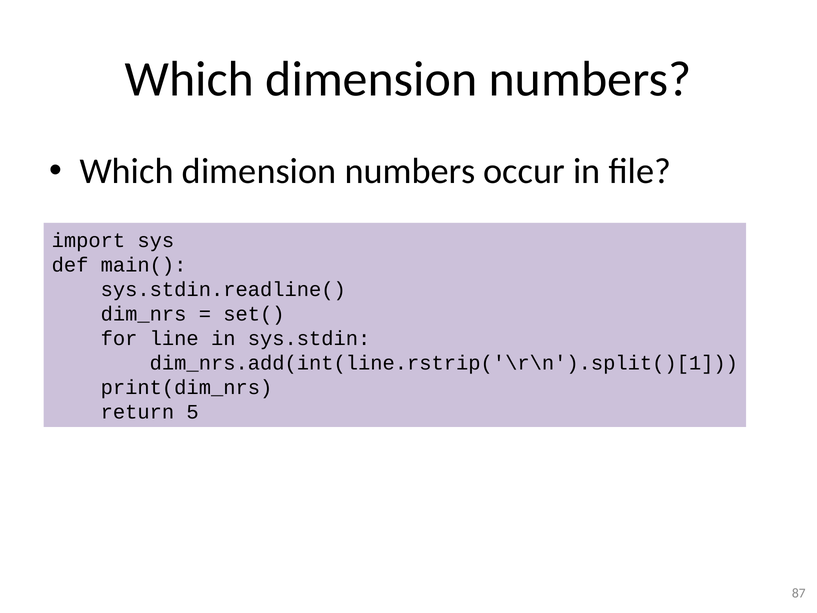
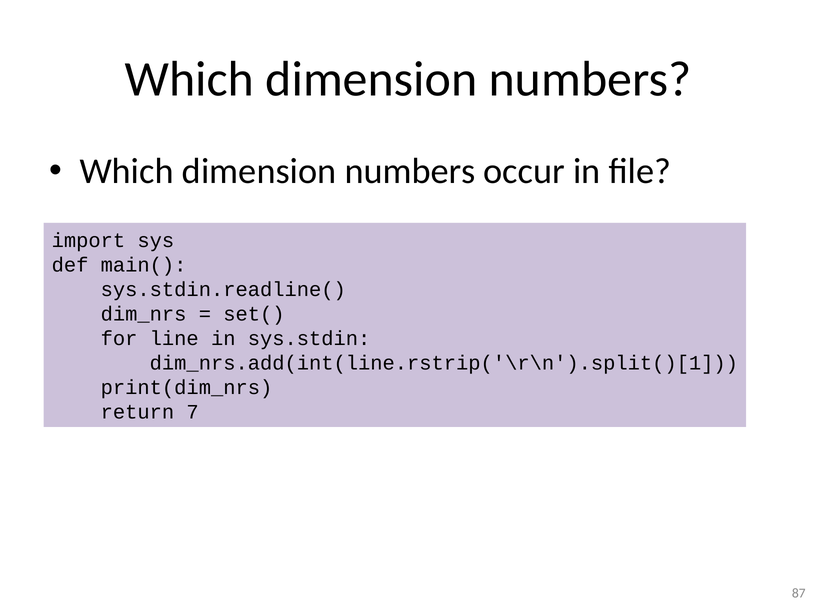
5: 5 -> 7
